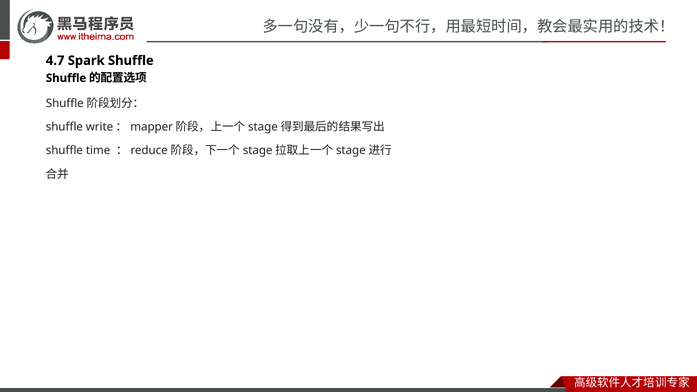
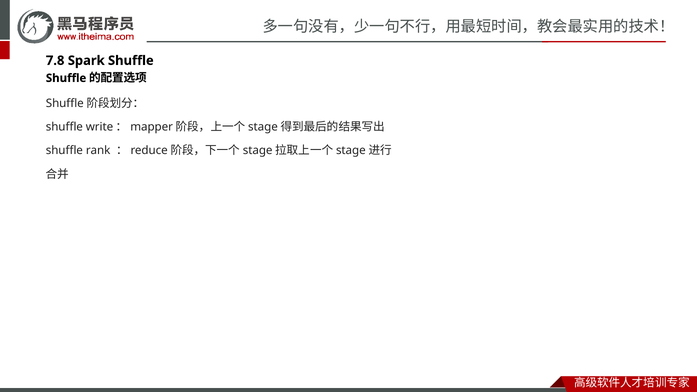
4.7: 4.7 -> 7.8
time: time -> rank
